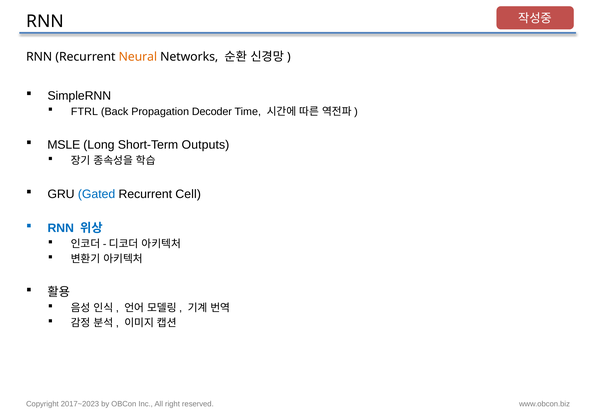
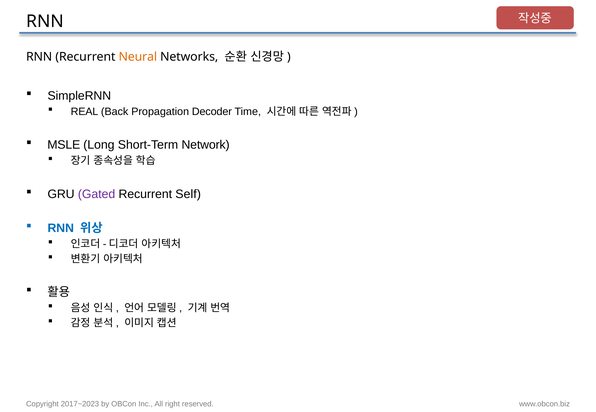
FTRL: FTRL -> REAL
Outputs: Outputs -> Network
Gated colour: blue -> purple
Cell: Cell -> Self
